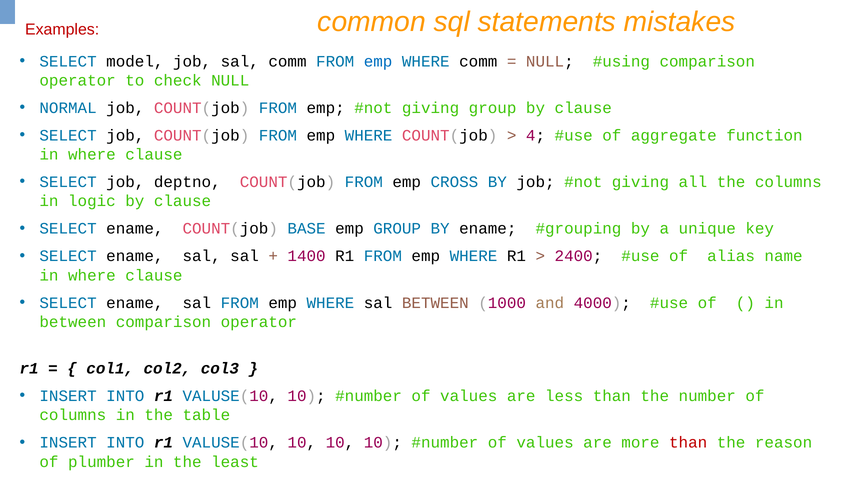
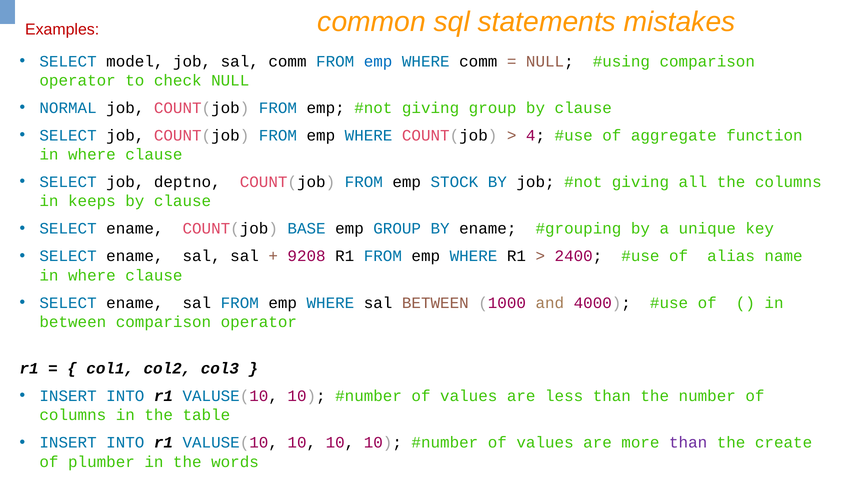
CROSS: CROSS -> STOCK
logic: logic -> keeps
1400: 1400 -> 9208
than at (688, 443) colour: red -> purple
reason: reason -> create
least: least -> words
